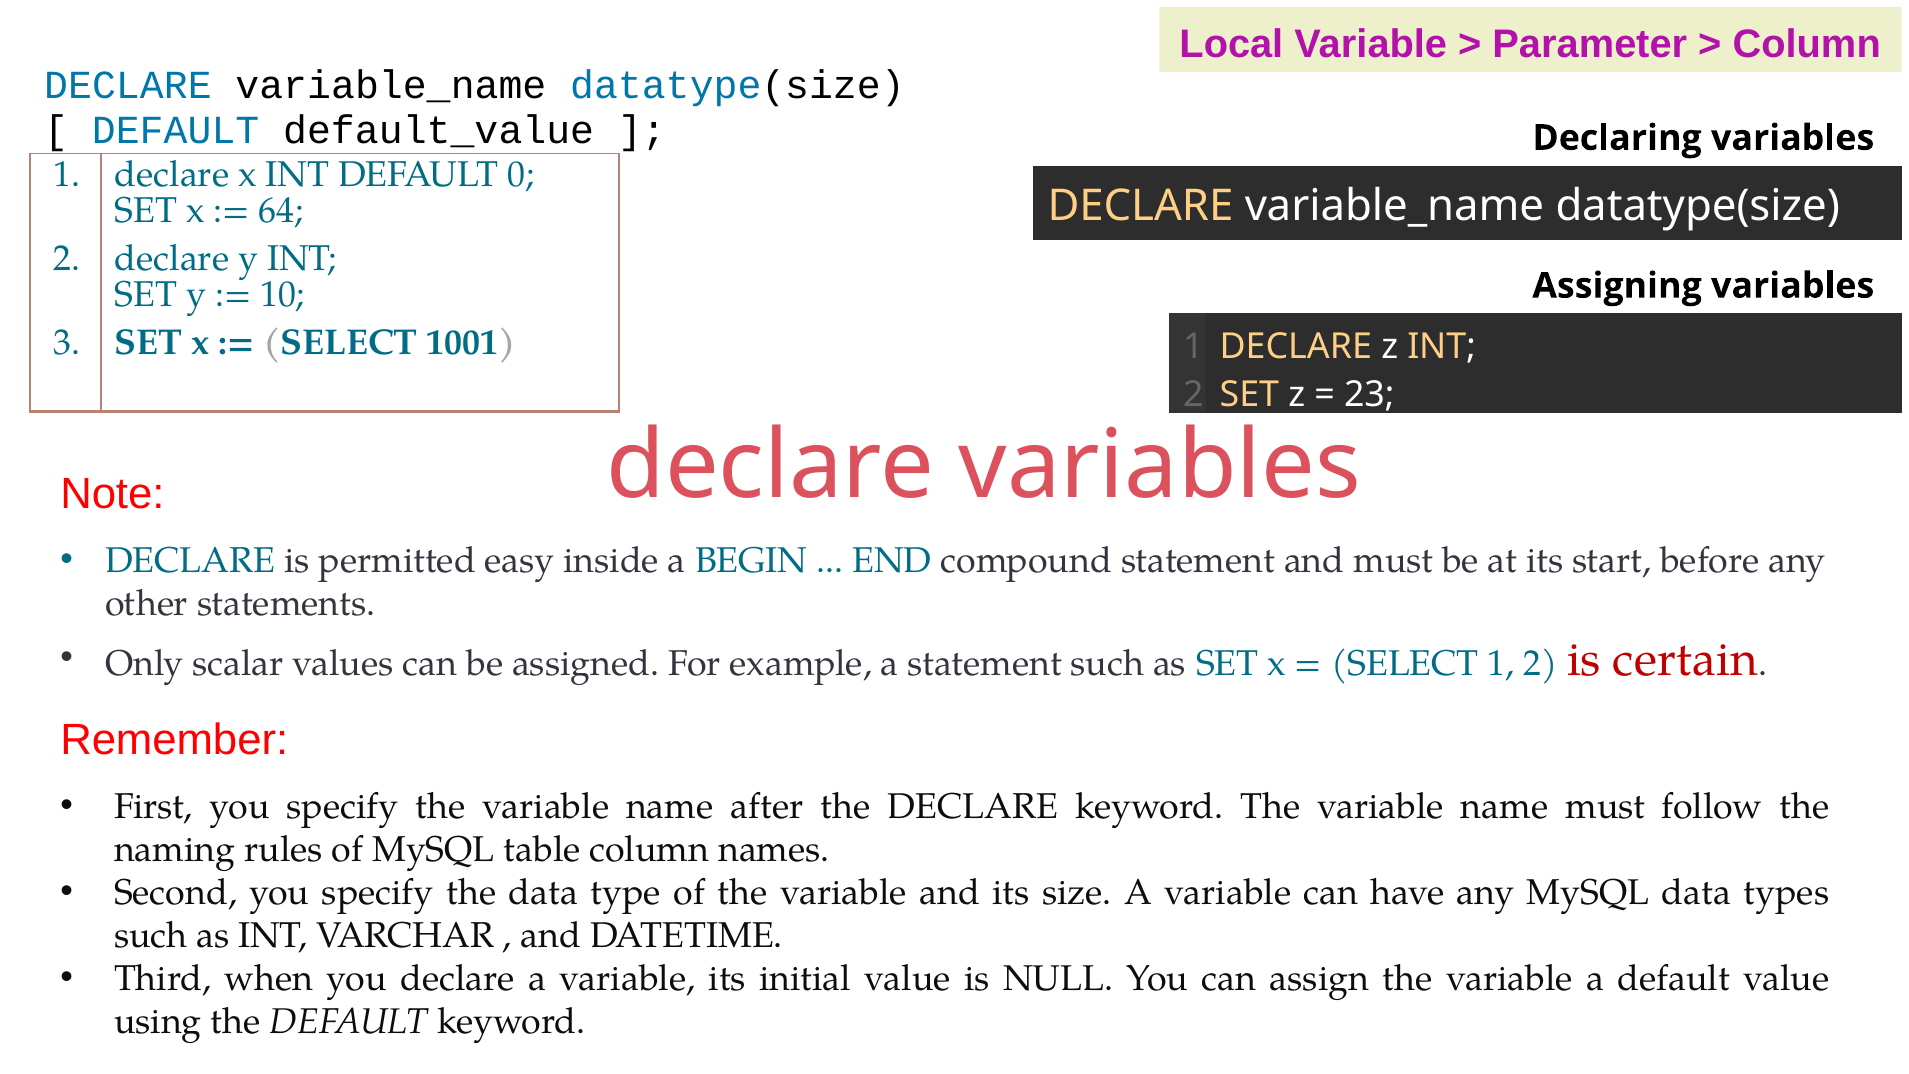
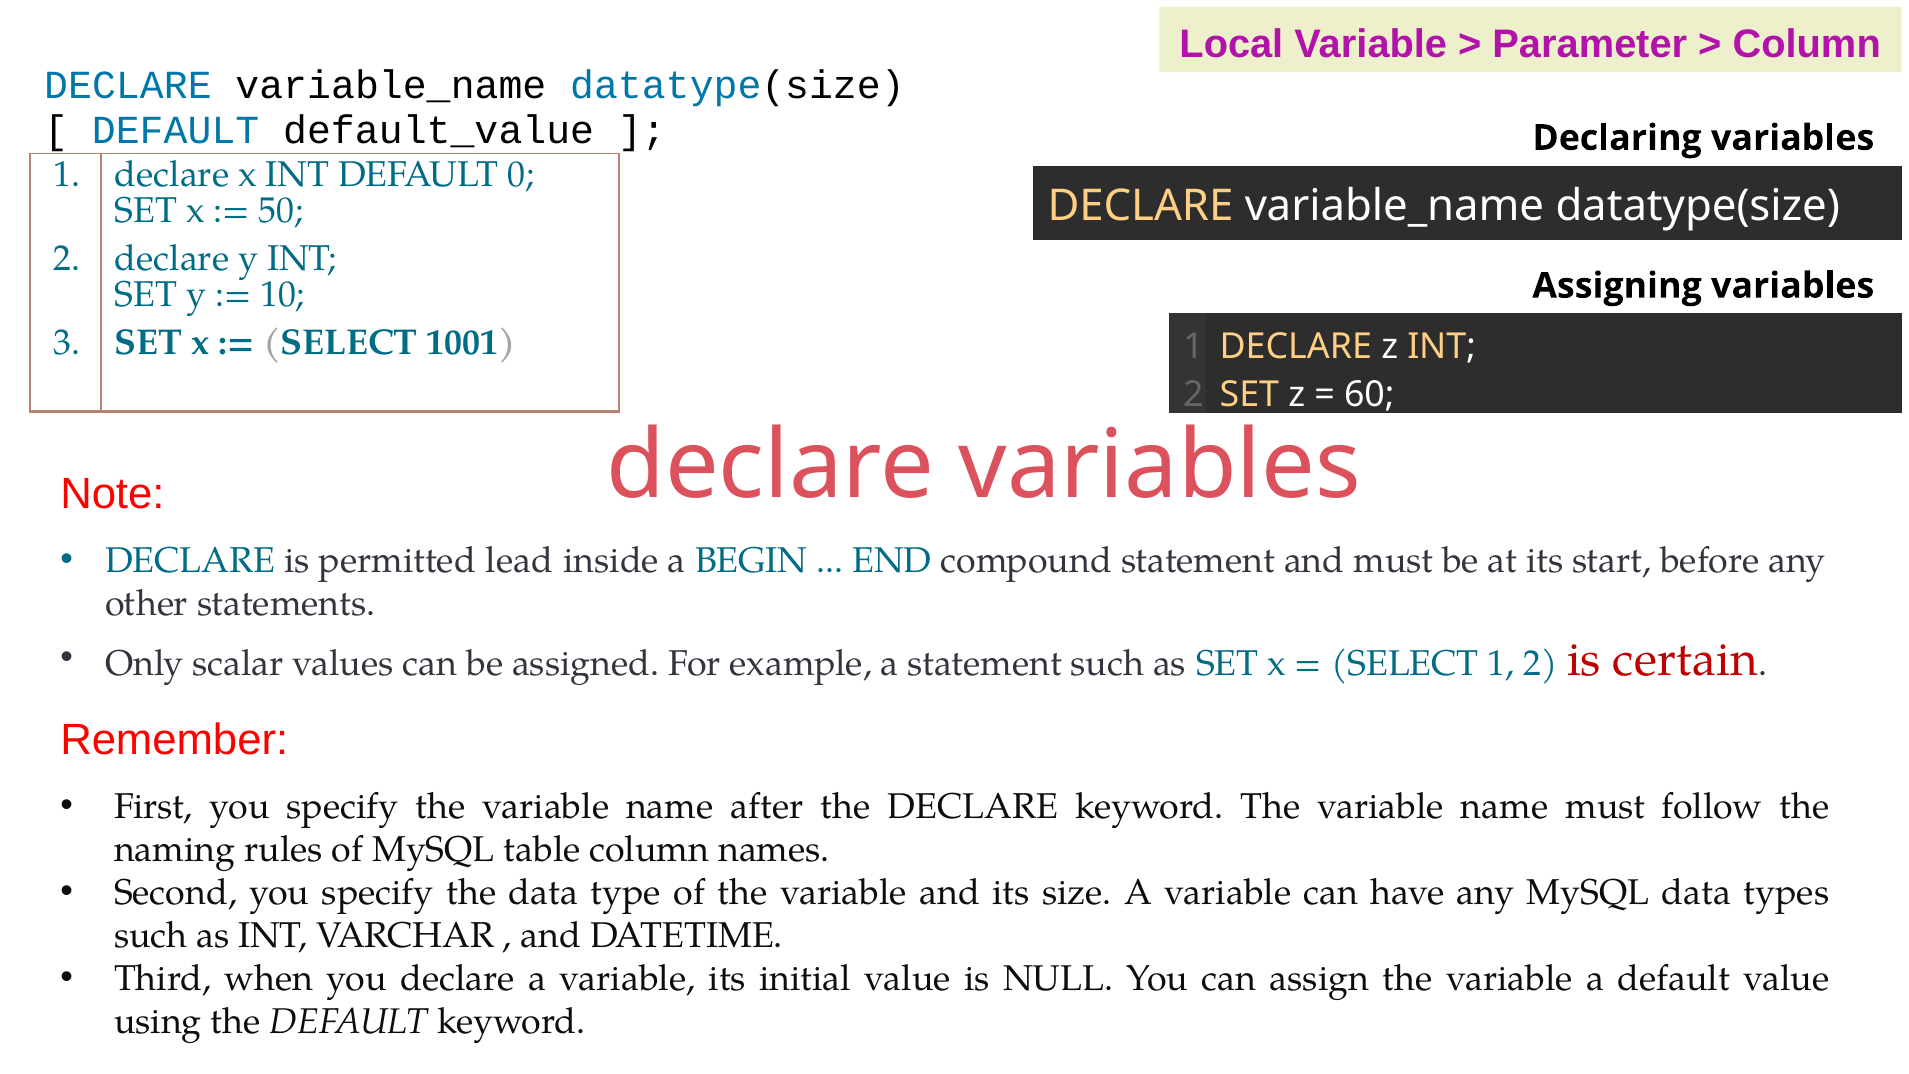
64: 64 -> 50
23: 23 -> 60
easy: easy -> lead
